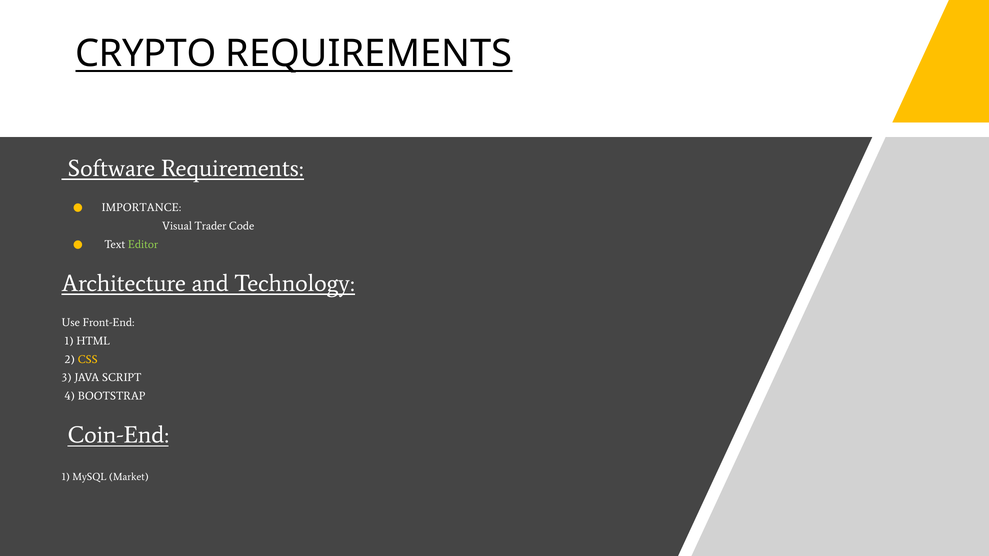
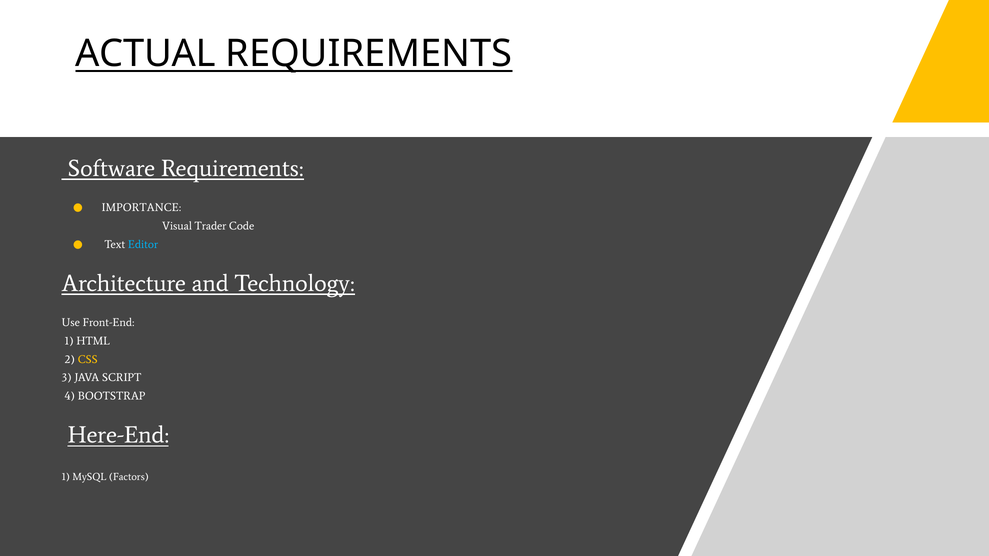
CRYPTO: CRYPTO -> ACTUAL
Editor colour: light green -> light blue
Coin-End: Coin-End -> Here-End
Market: Market -> Factors
